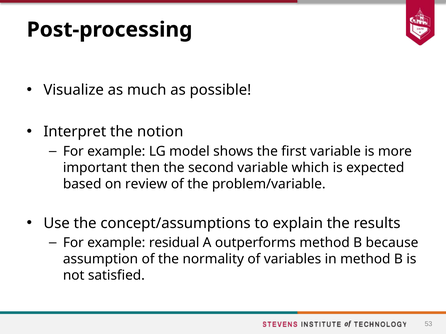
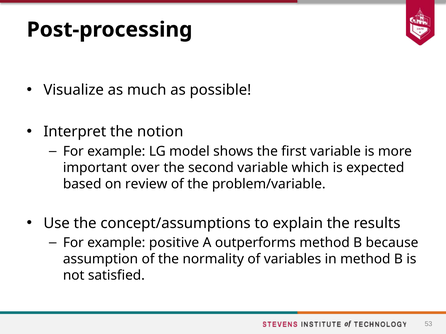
then: then -> over
residual: residual -> positive
